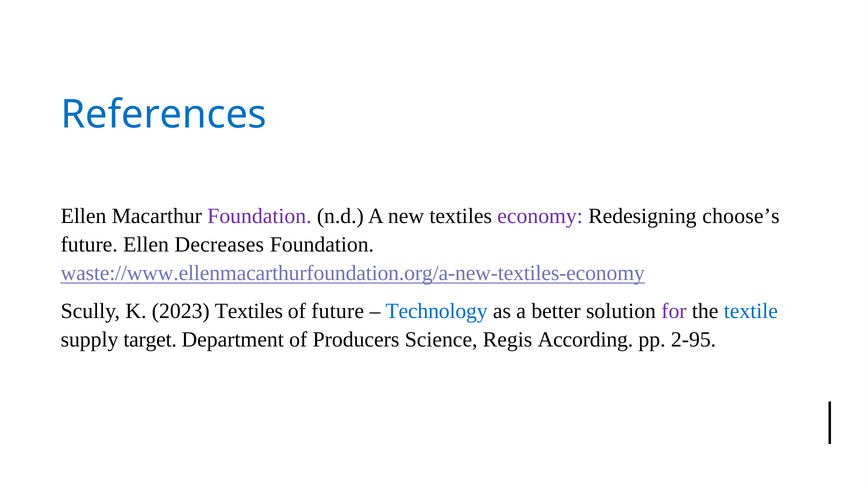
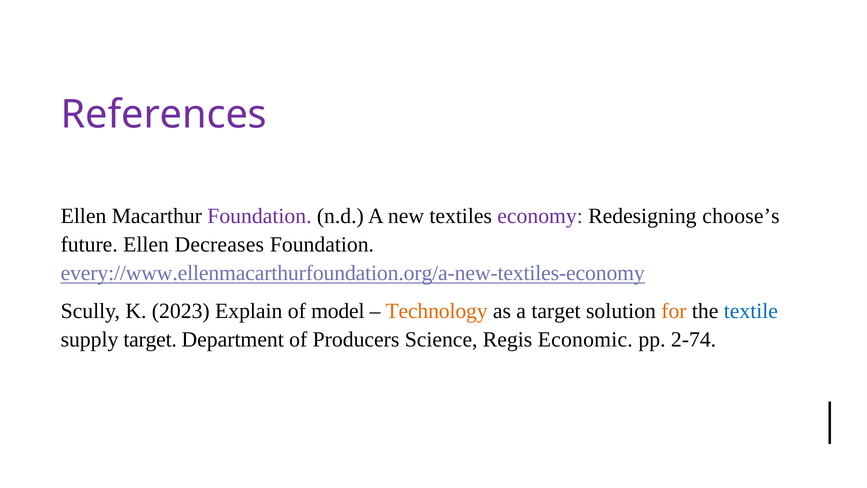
References colour: blue -> purple
waste://www.ellenmacarthurfoundation.org/a-new-textiles-economy: waste://www.ellenmacarthurfoundation.org/a-new-textiles-economy -> every://www.ellenmacarthurfoundation.org/a-new-textiles-economy
2023 Textiles: Textiles -> Explain
of future: future -> model
Technology colour: blue -> orange
a better: better -> target
for colour: purple -> orange
According: According -> Economic
2-95: 2-95 -> 2-74
